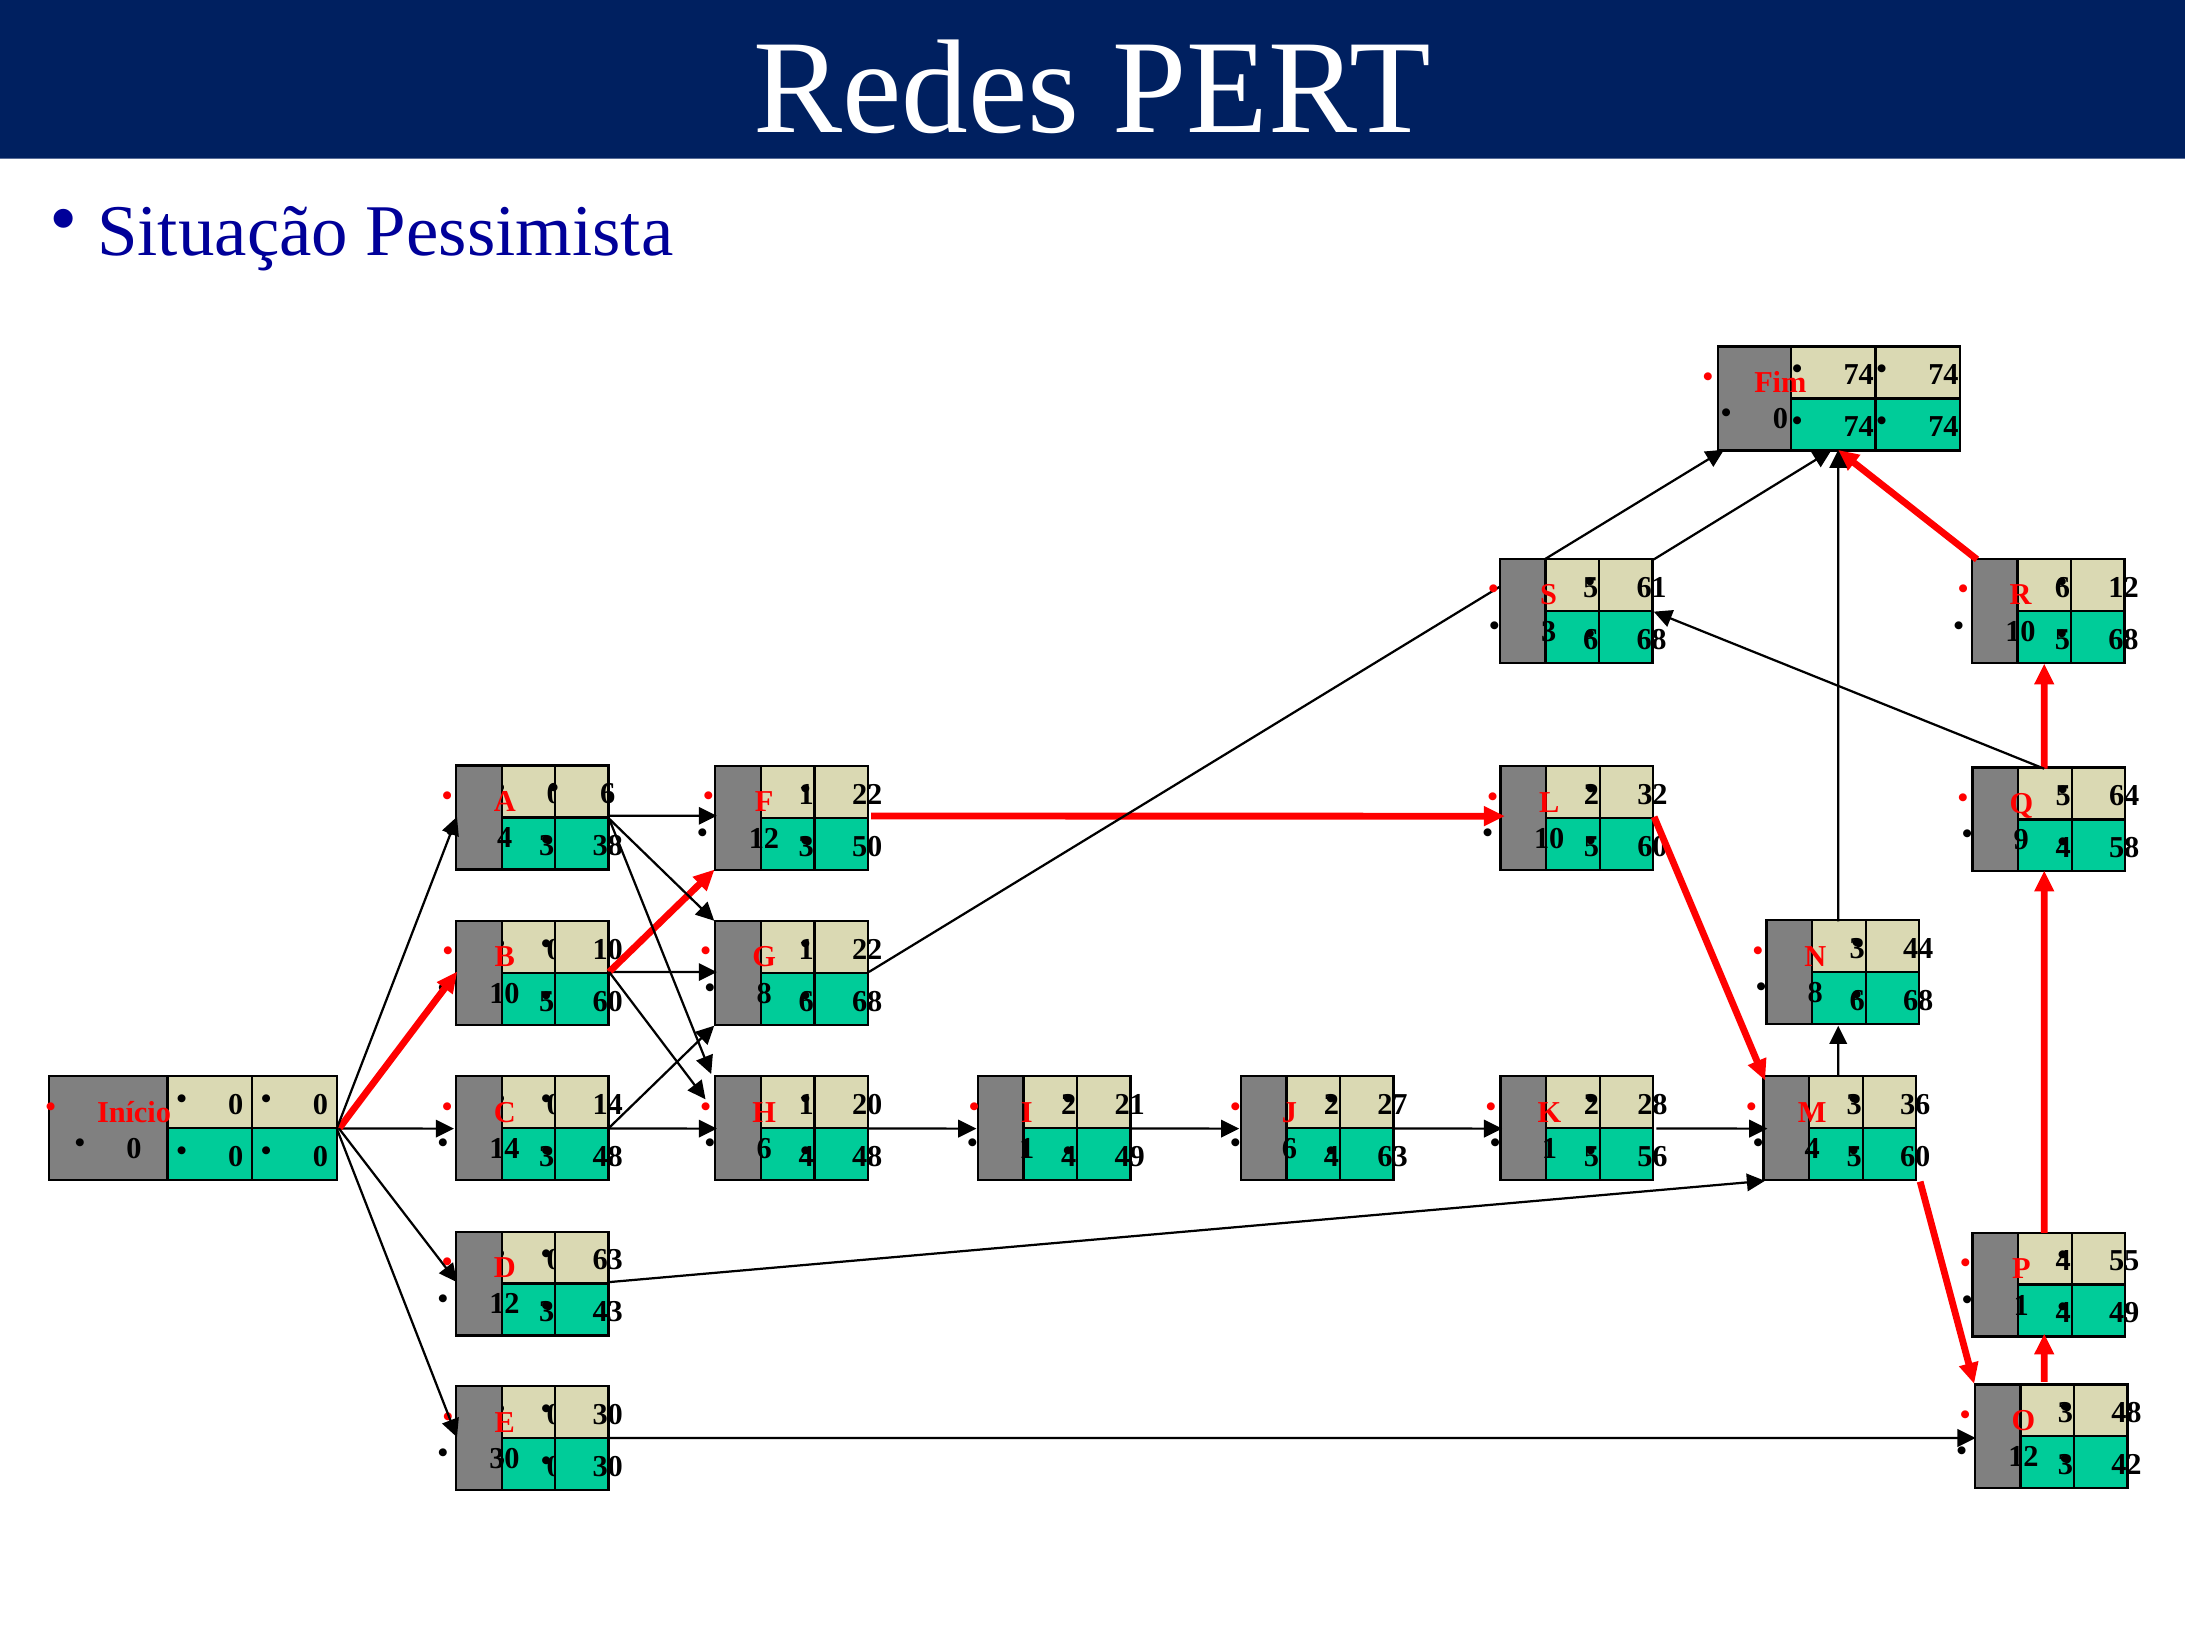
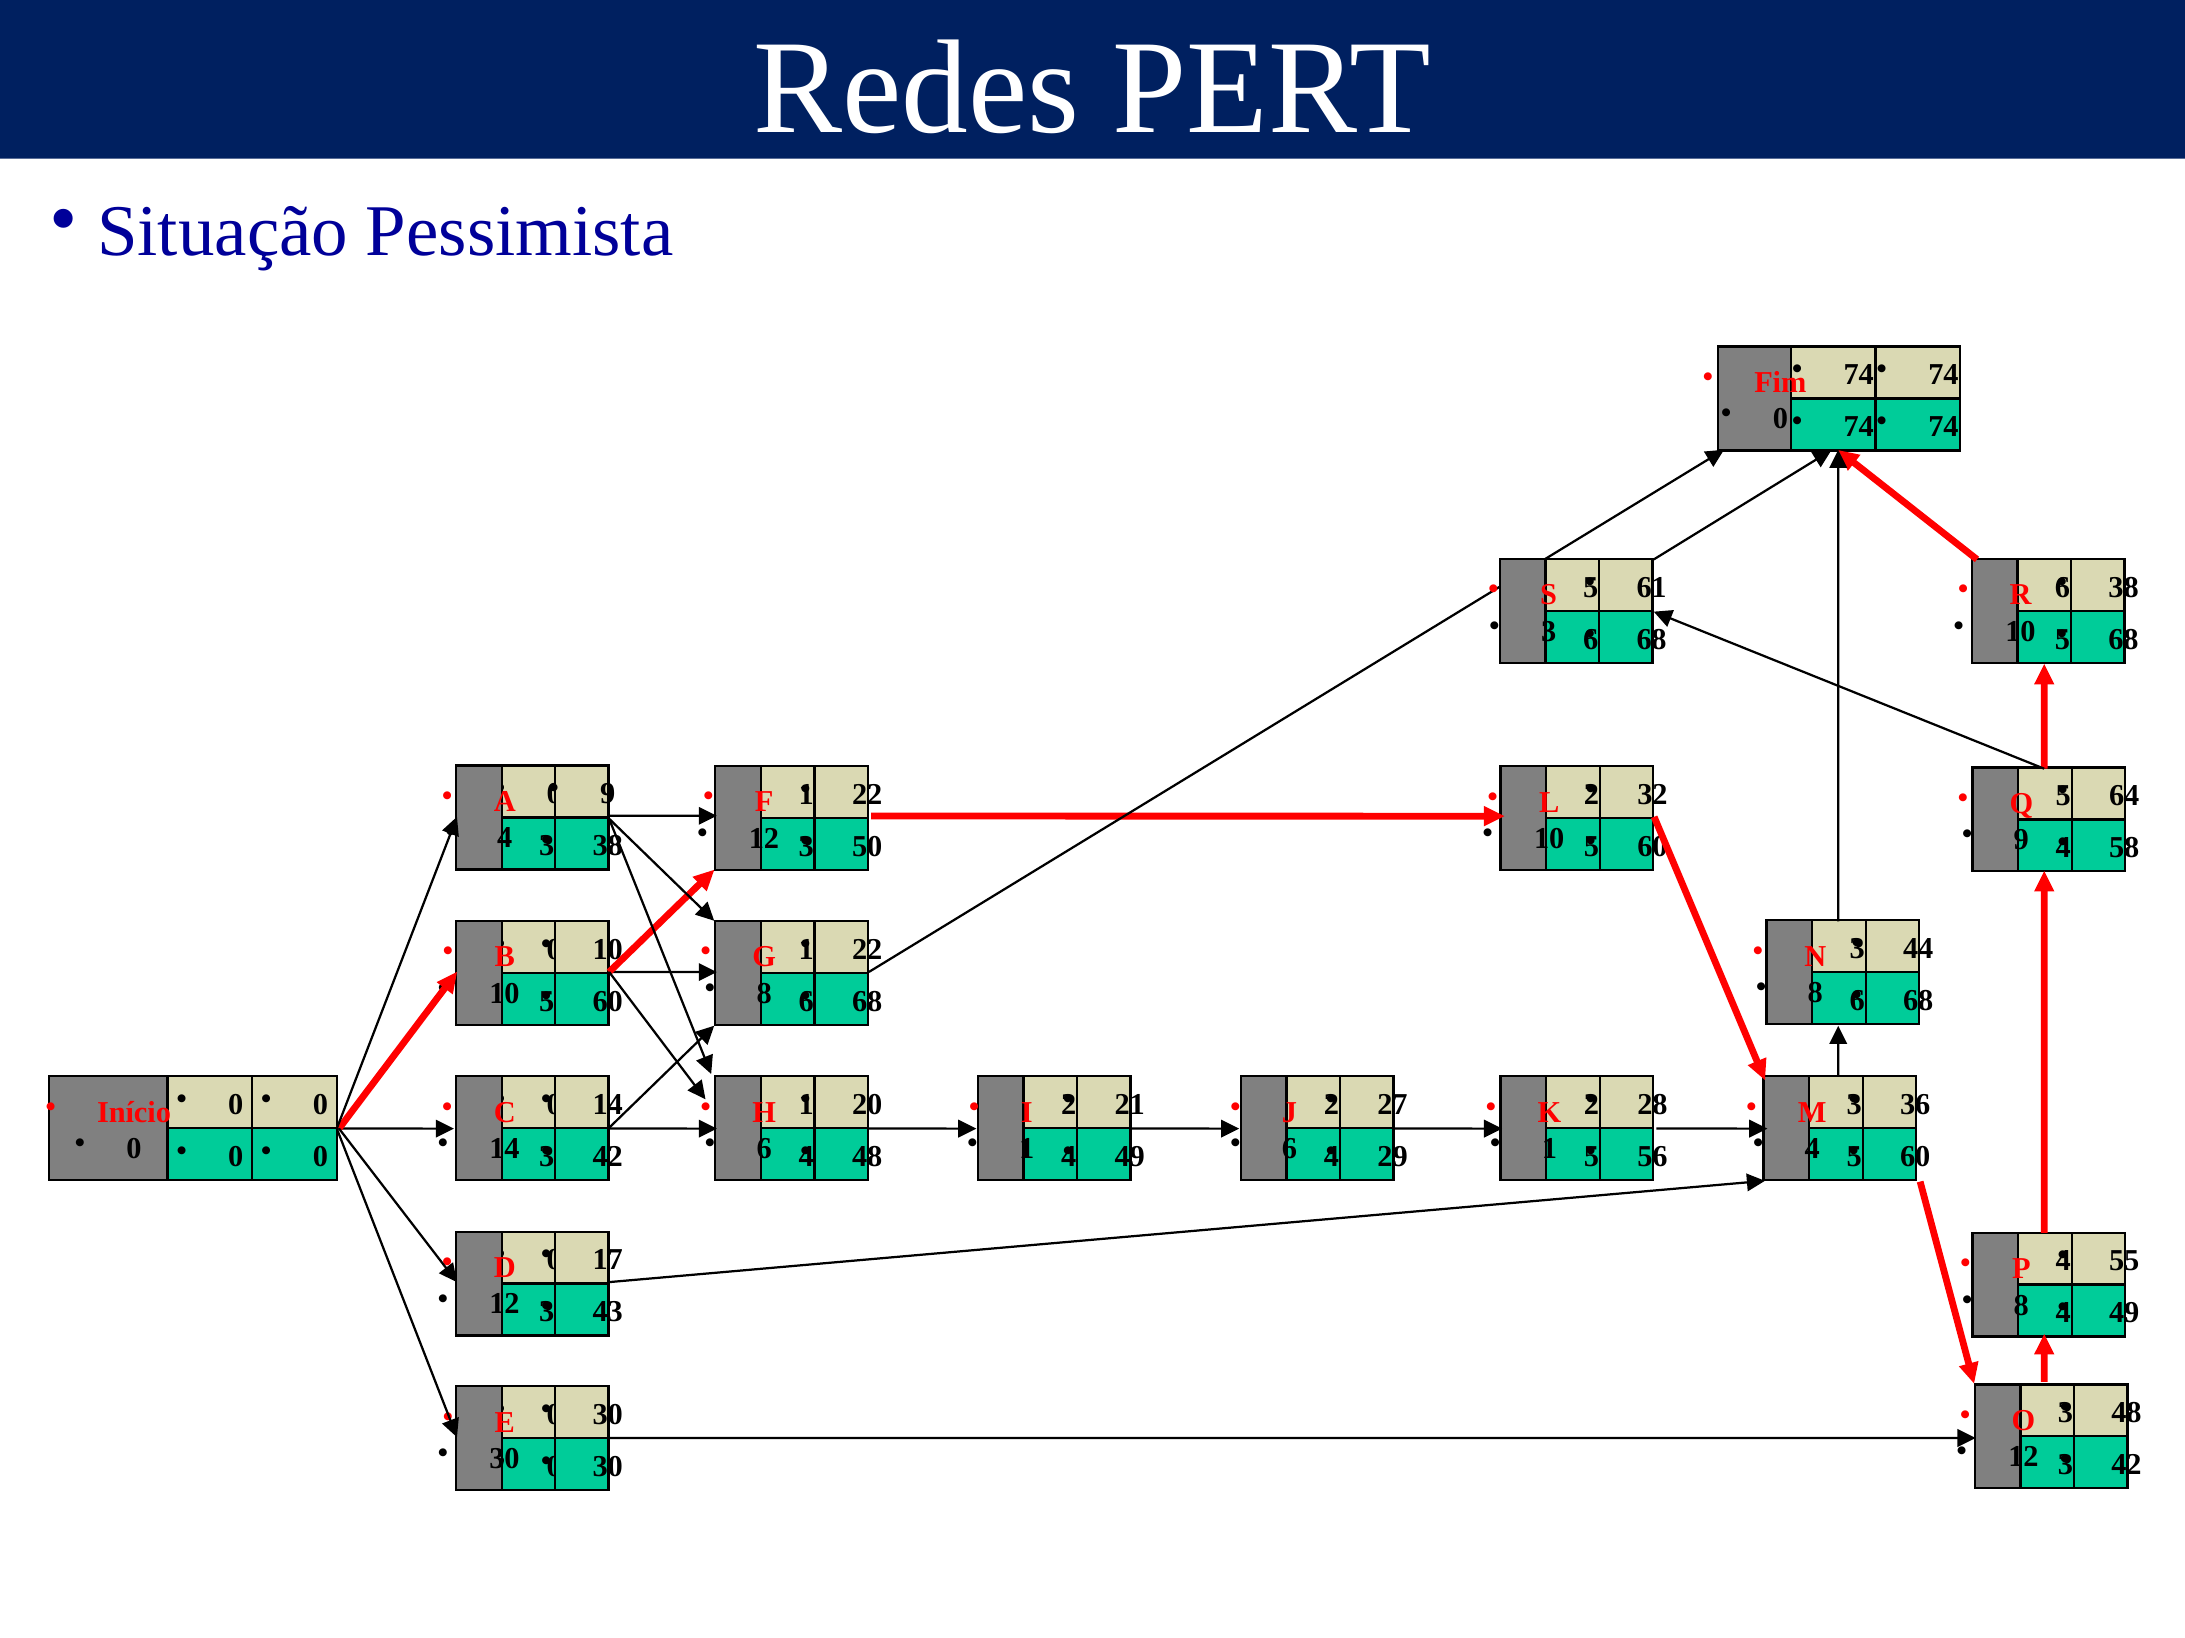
12 at (2124, 587): 12 -> 38
6 at (608, 794): 6 -> 9
48 at (608, 1157): 48 -> 42
63 at (1393, 1157): 63 -> 29
63 at (608, 1260): 63 -> 17
1 at (2021, 1306): 1 -> 8
